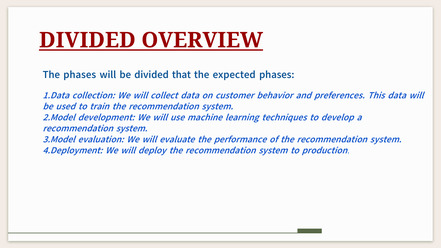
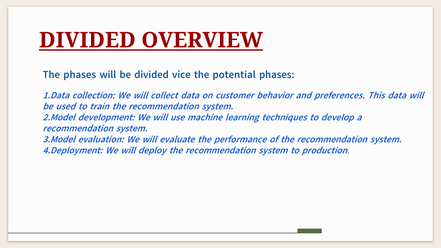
that: that -> vice
expected: expected -> potential
